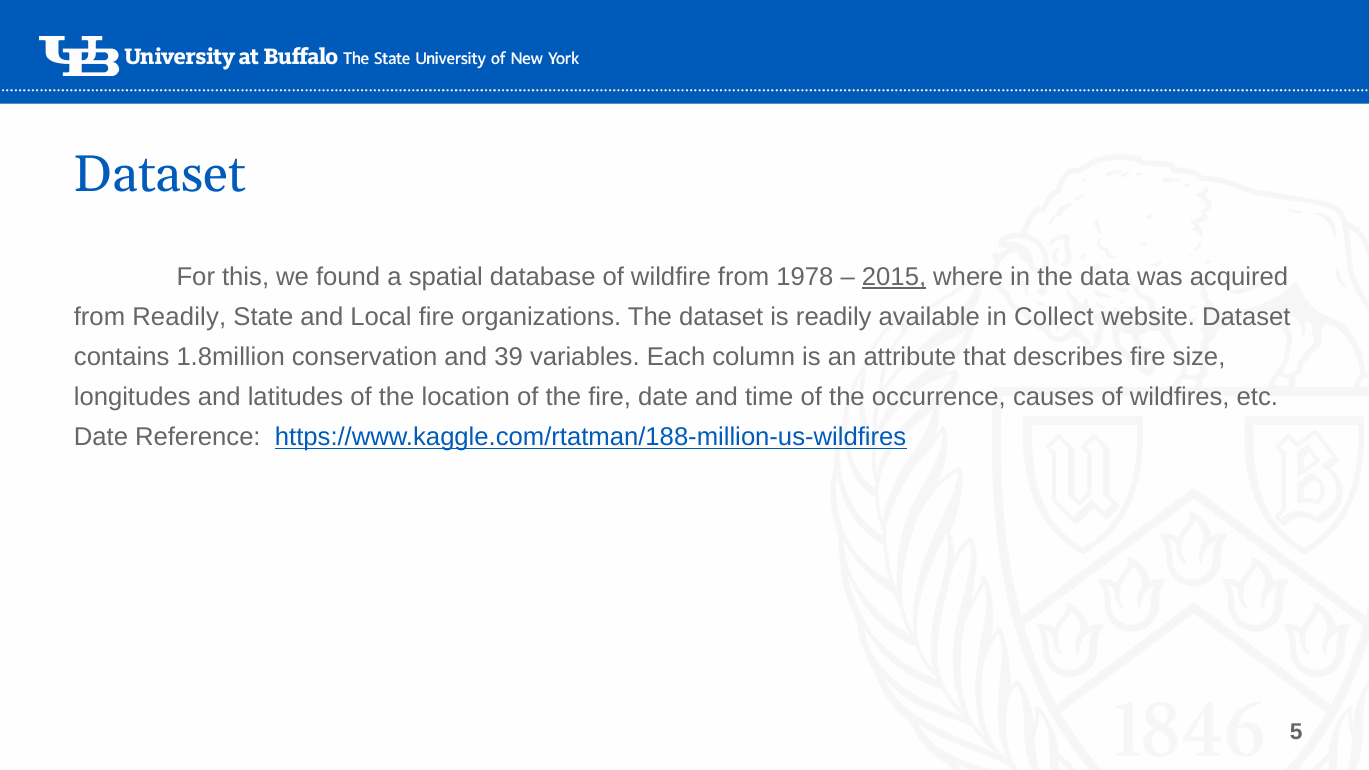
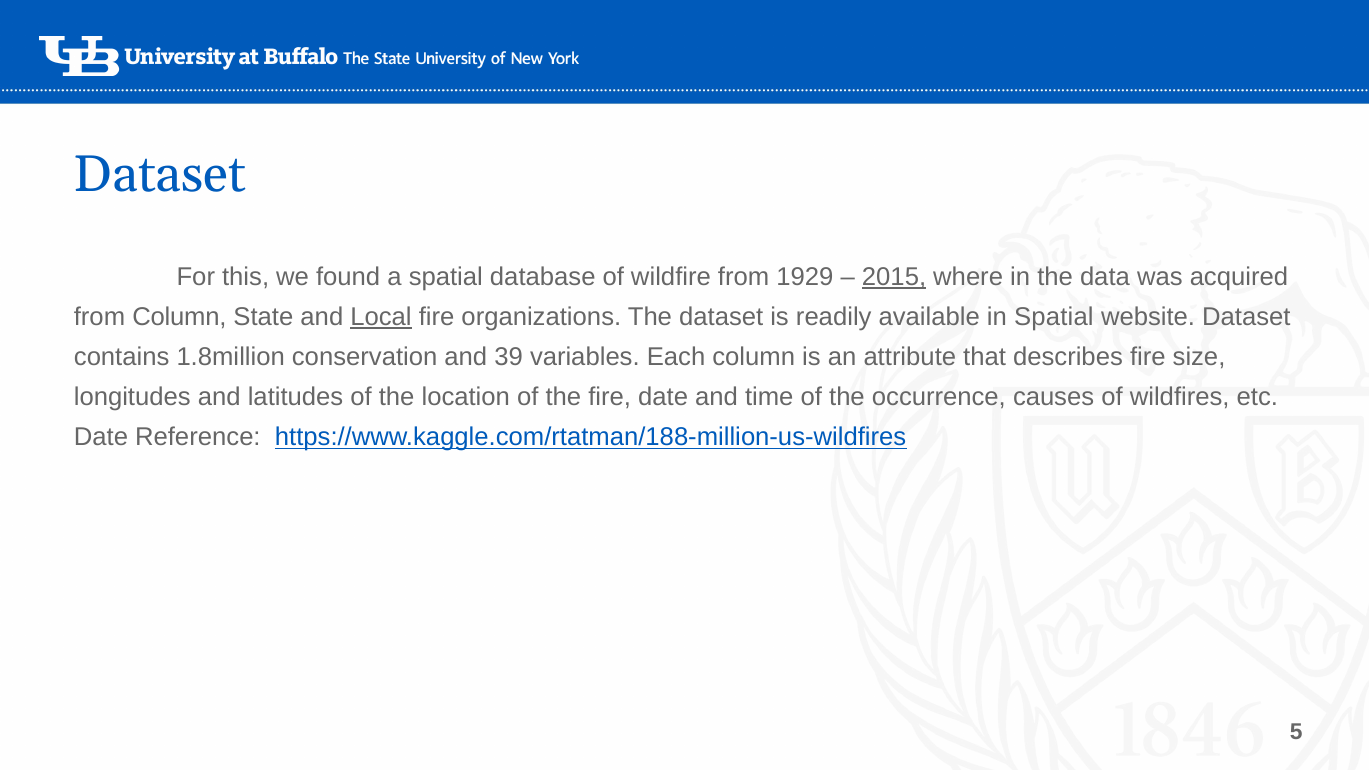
1978: 1978 -> 1929
from Readily: Readily -> Column
Local underline: none -> present
in Collect: Collect -> Spatial
